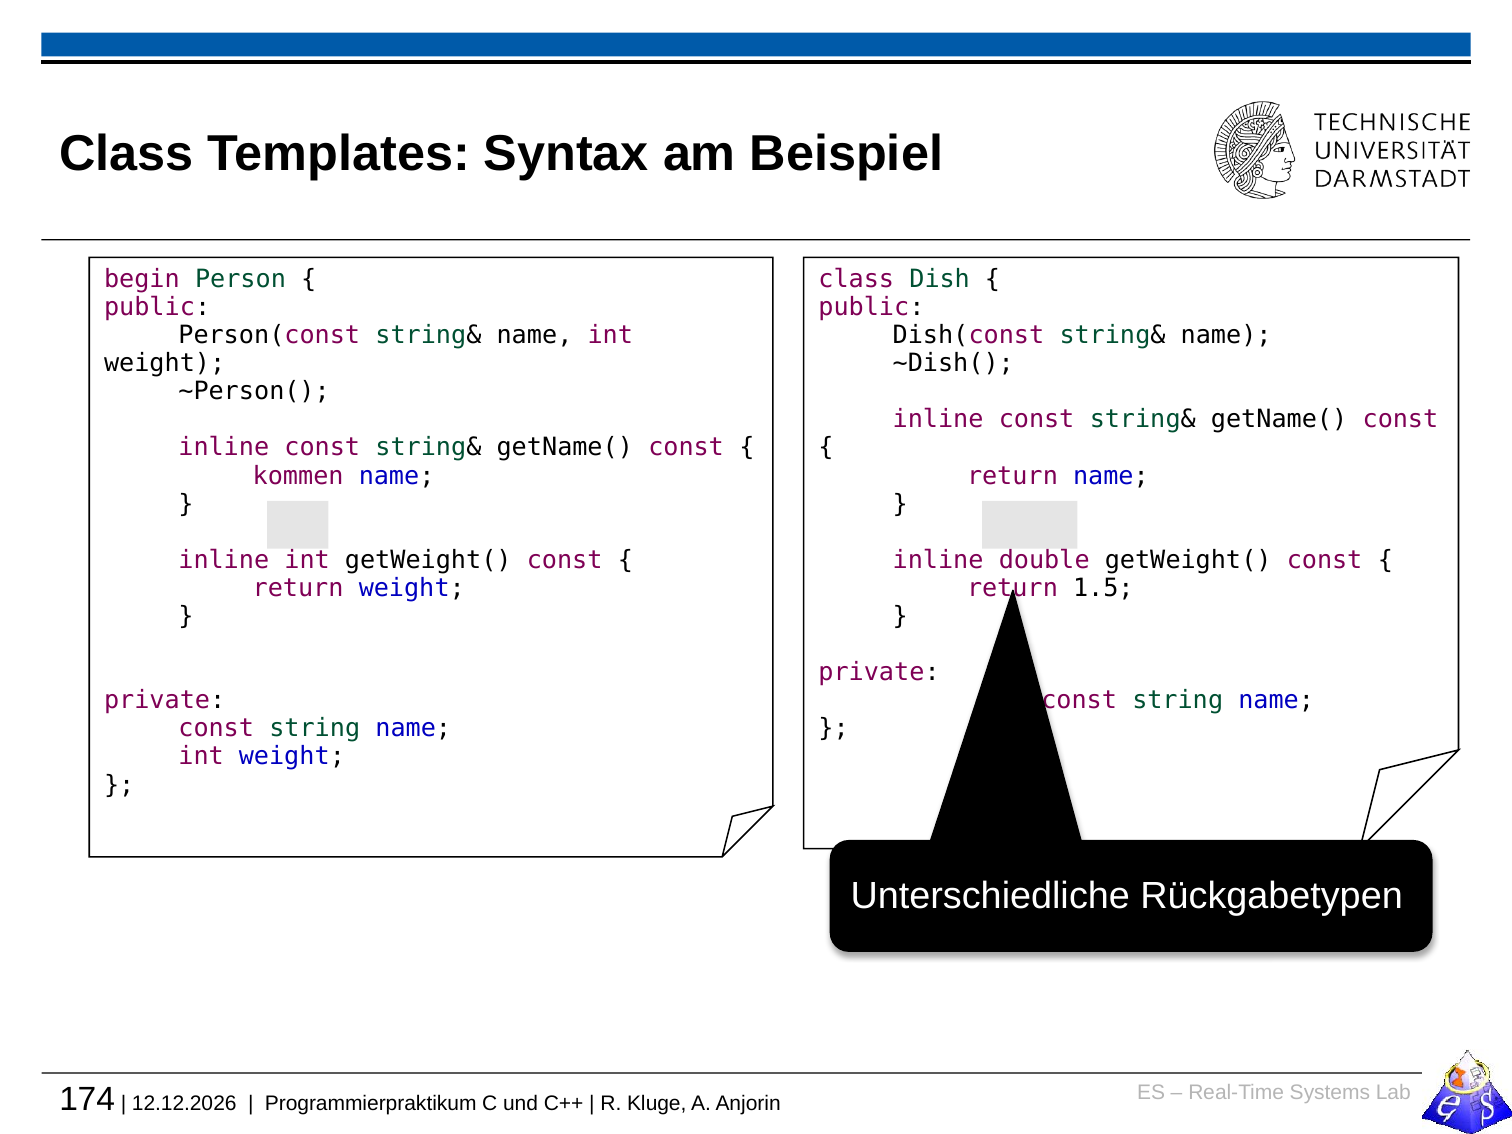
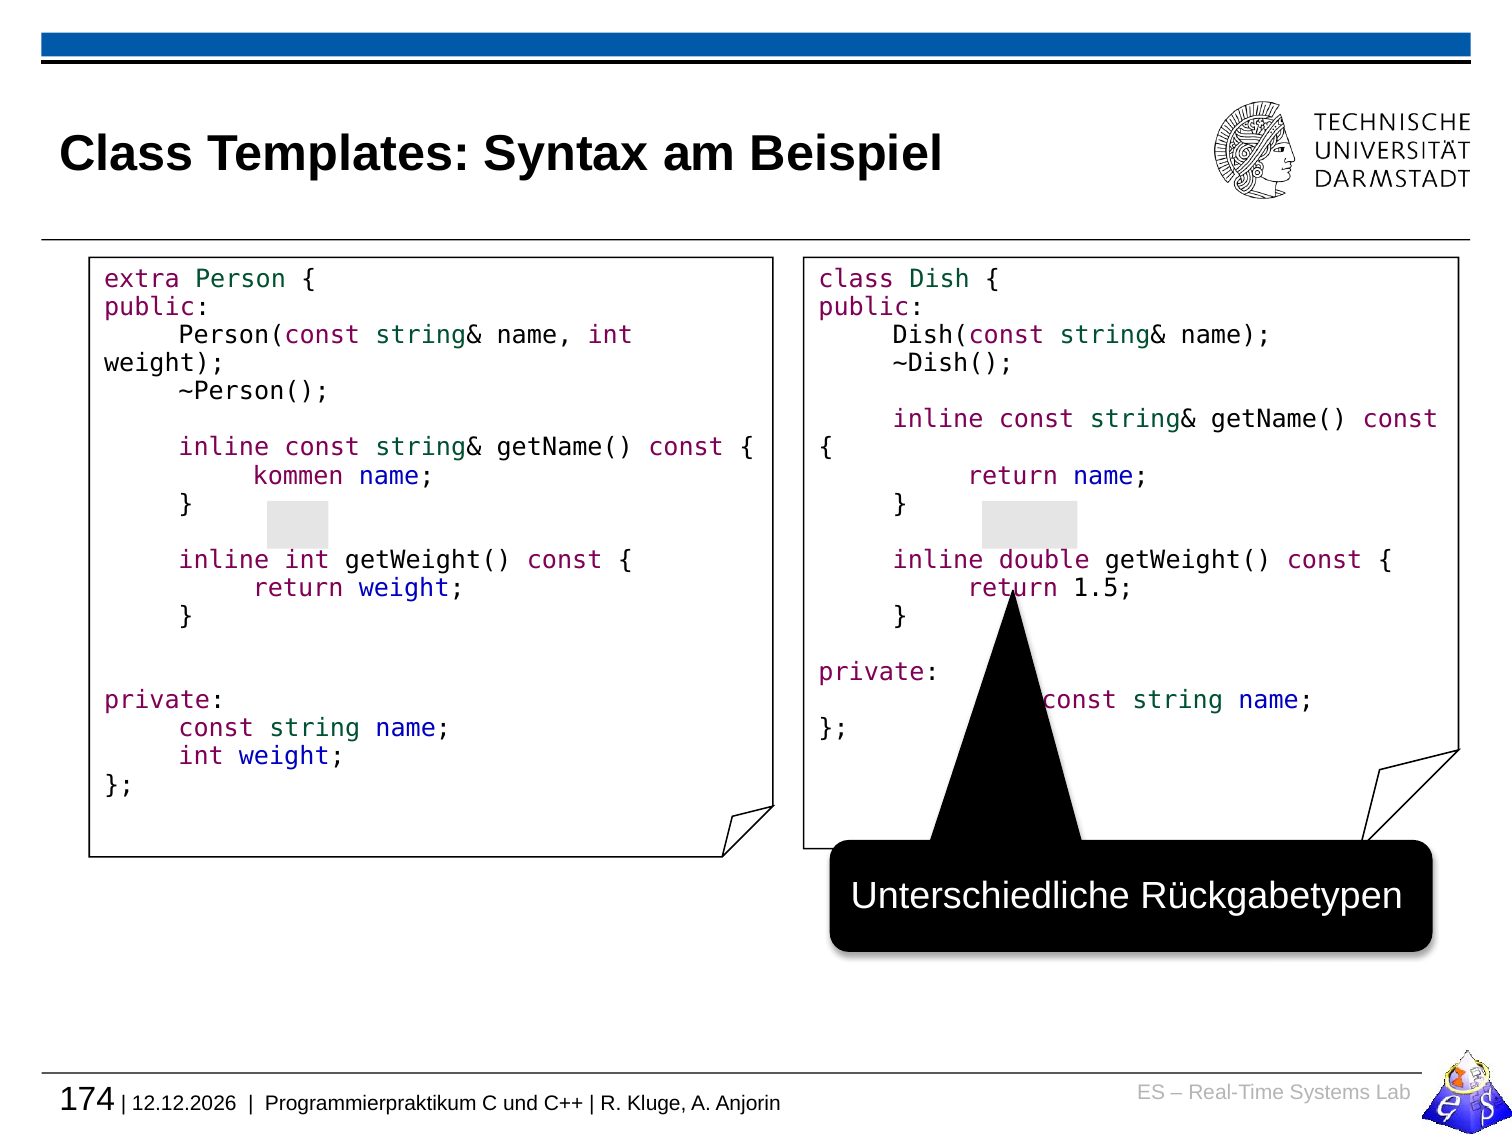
begin: begin -> extra
